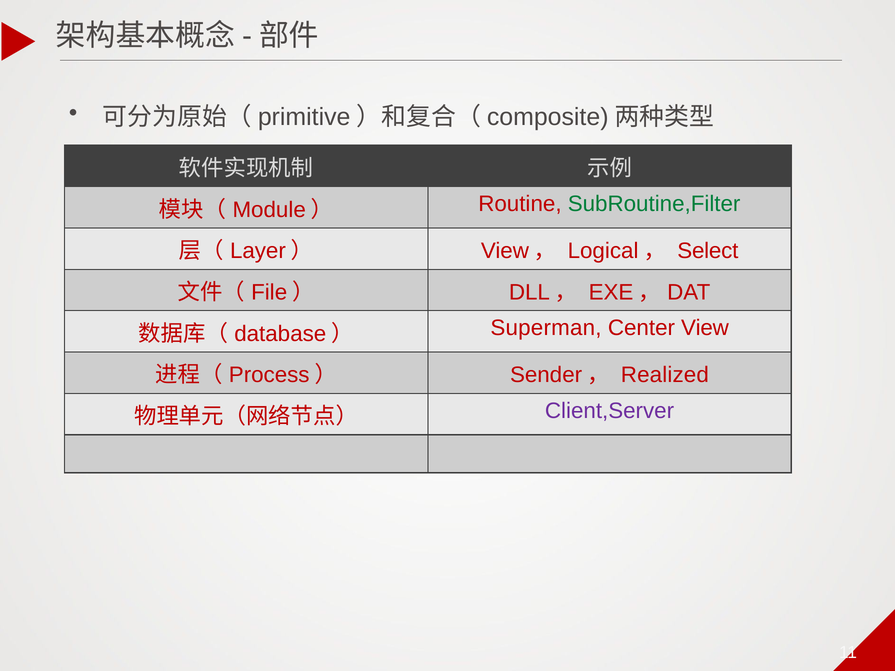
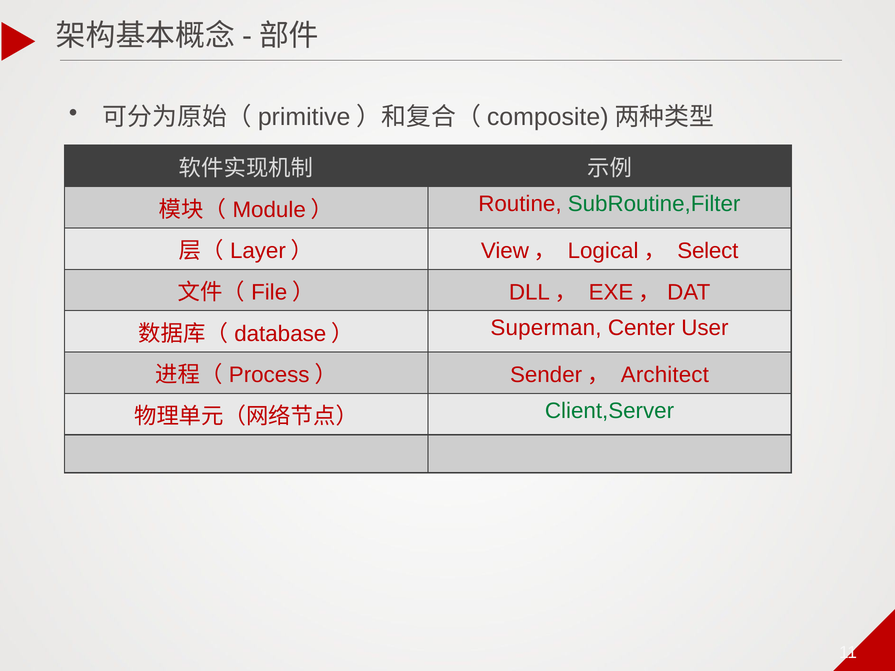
View: View -> User
Realized: Realized -> Architect
Client,Server colour: purple -> green
